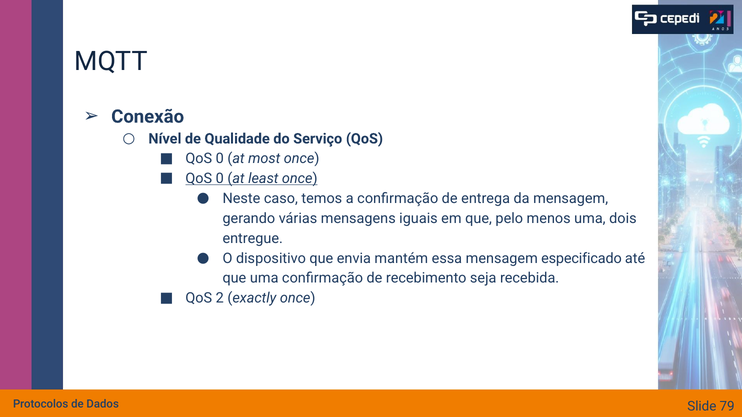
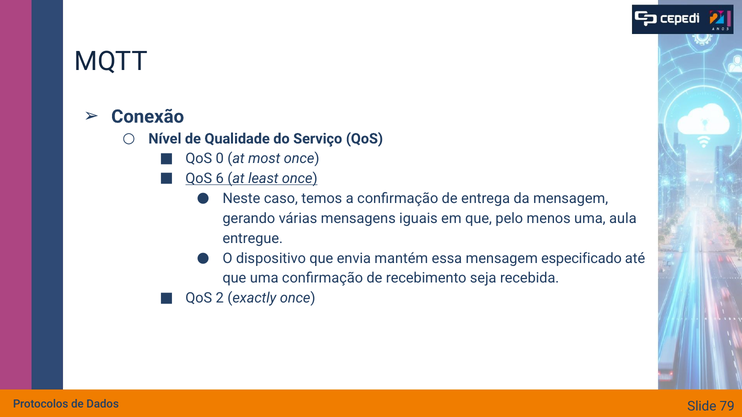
0 at (220, 179): 0 -> 6
dois: dois -> aula
